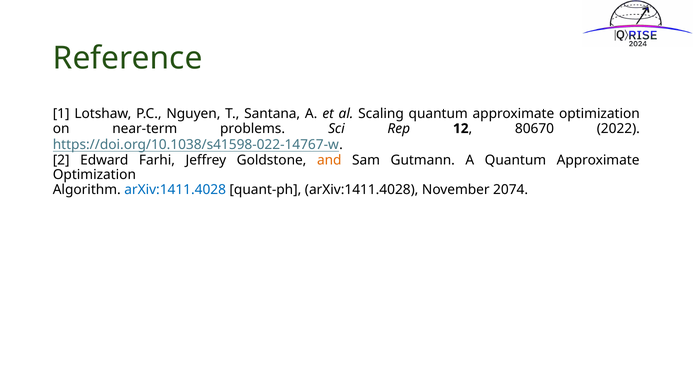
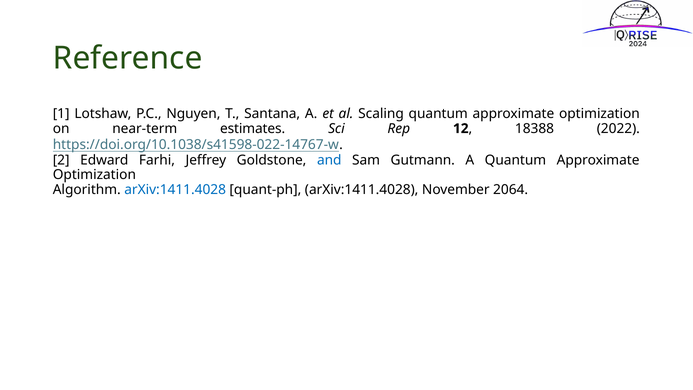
problems: problems -> estimates
80670: 80670 -> 18388
and colour: orange -> blue
2074: 2074 -> 2064
